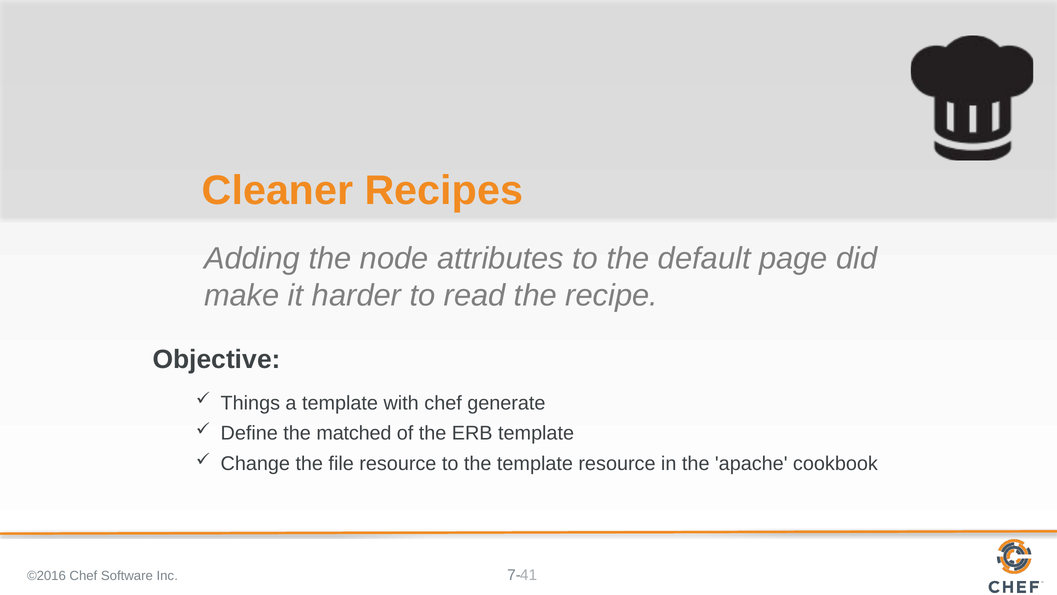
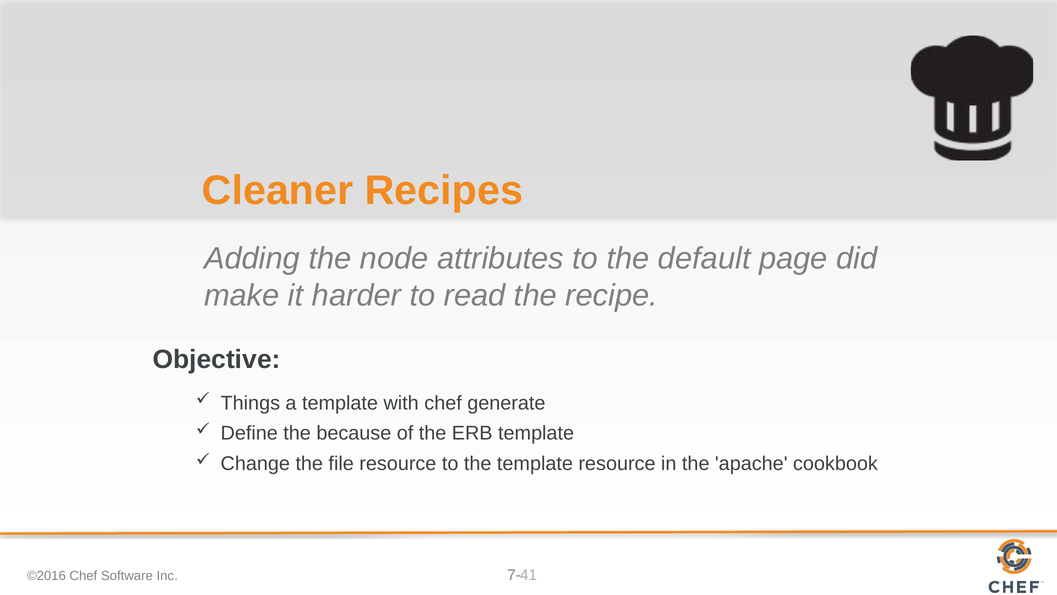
matched: matched -> because
